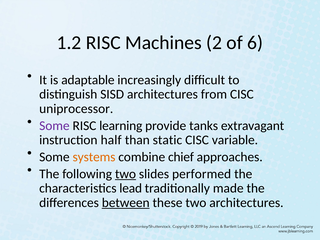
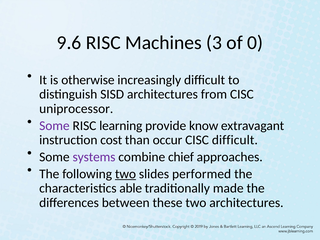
1.2: 1.2 -> 9.6
2: 2 -> 3
6: 6 -> 0
adaptable: adaptable -> otherwise
tanks: tanks -> know
half: half -> cost
static: static -> occur
CISC variable: variable -> difficult
systems colour: orange -> purple
lead: lead -> able
between underline: present -> none
